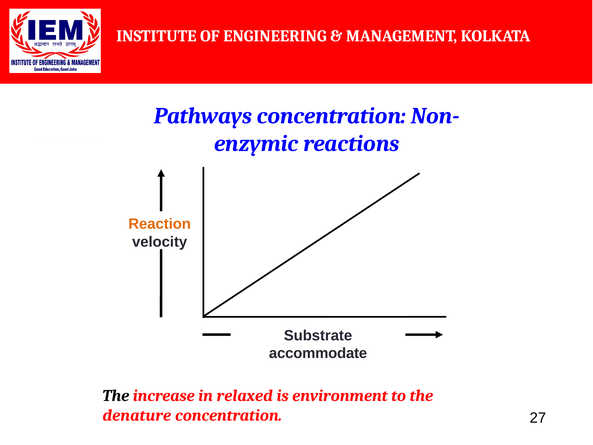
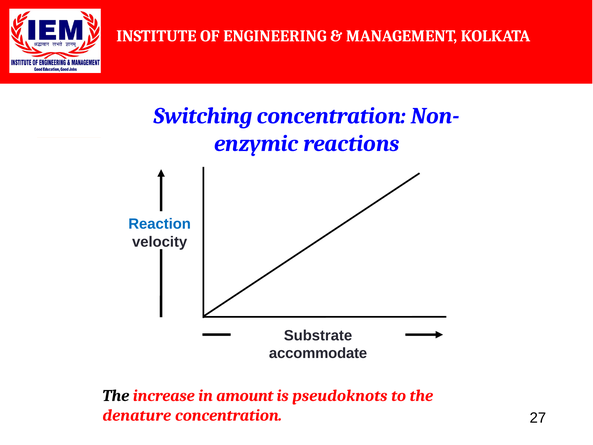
Pathways: Pathways -> Switching
Reaction colour: orange -> blue
relaxed: relaxed -> amount
environment: environment -> pseudoknots
